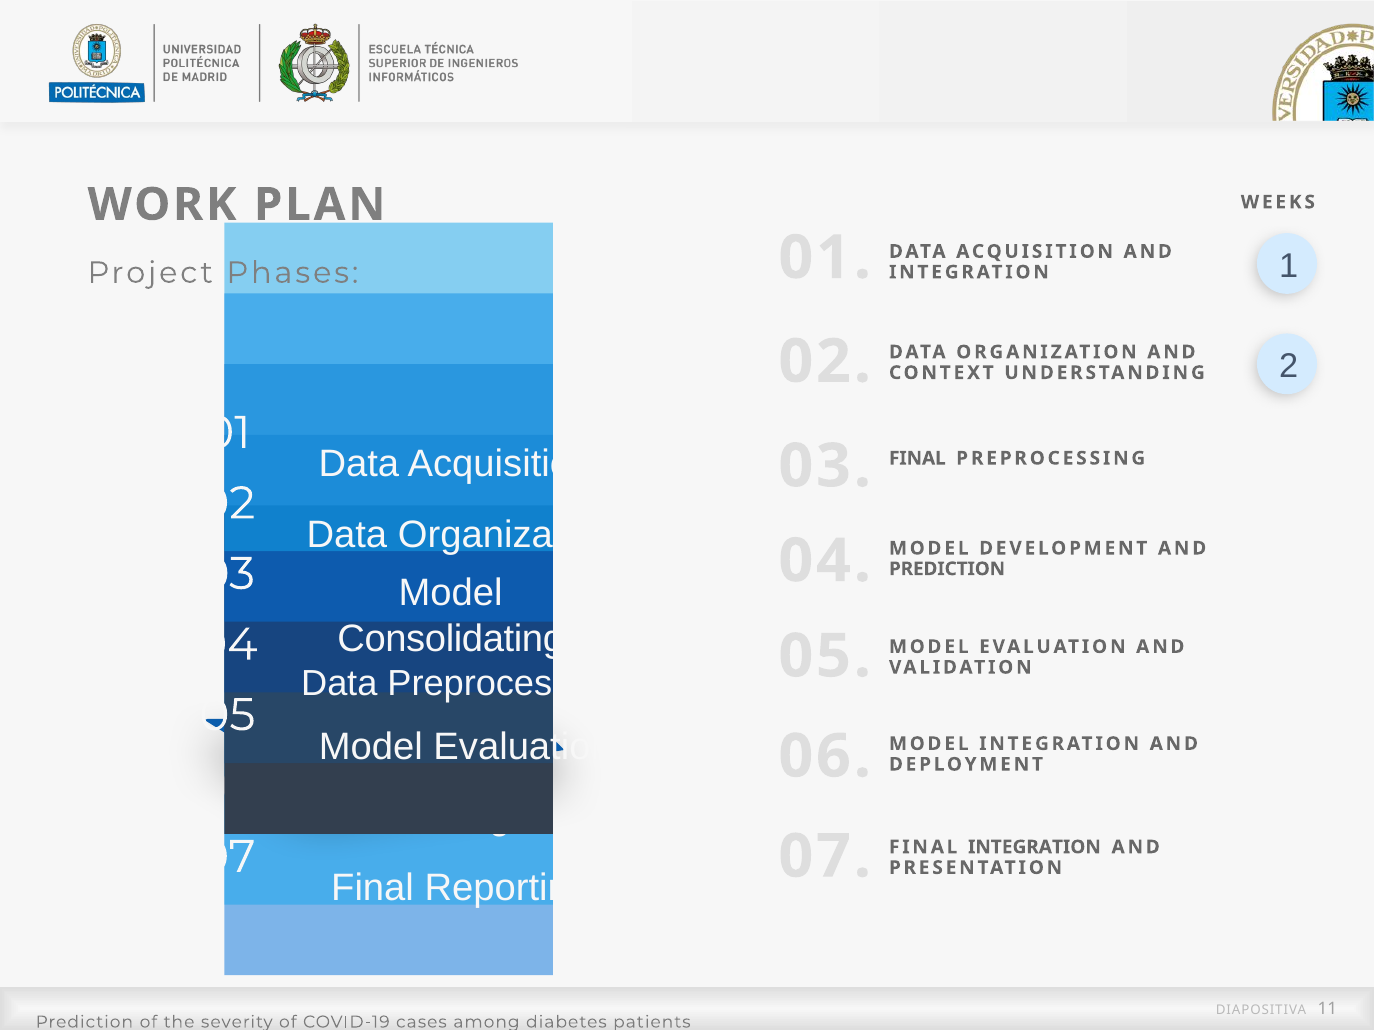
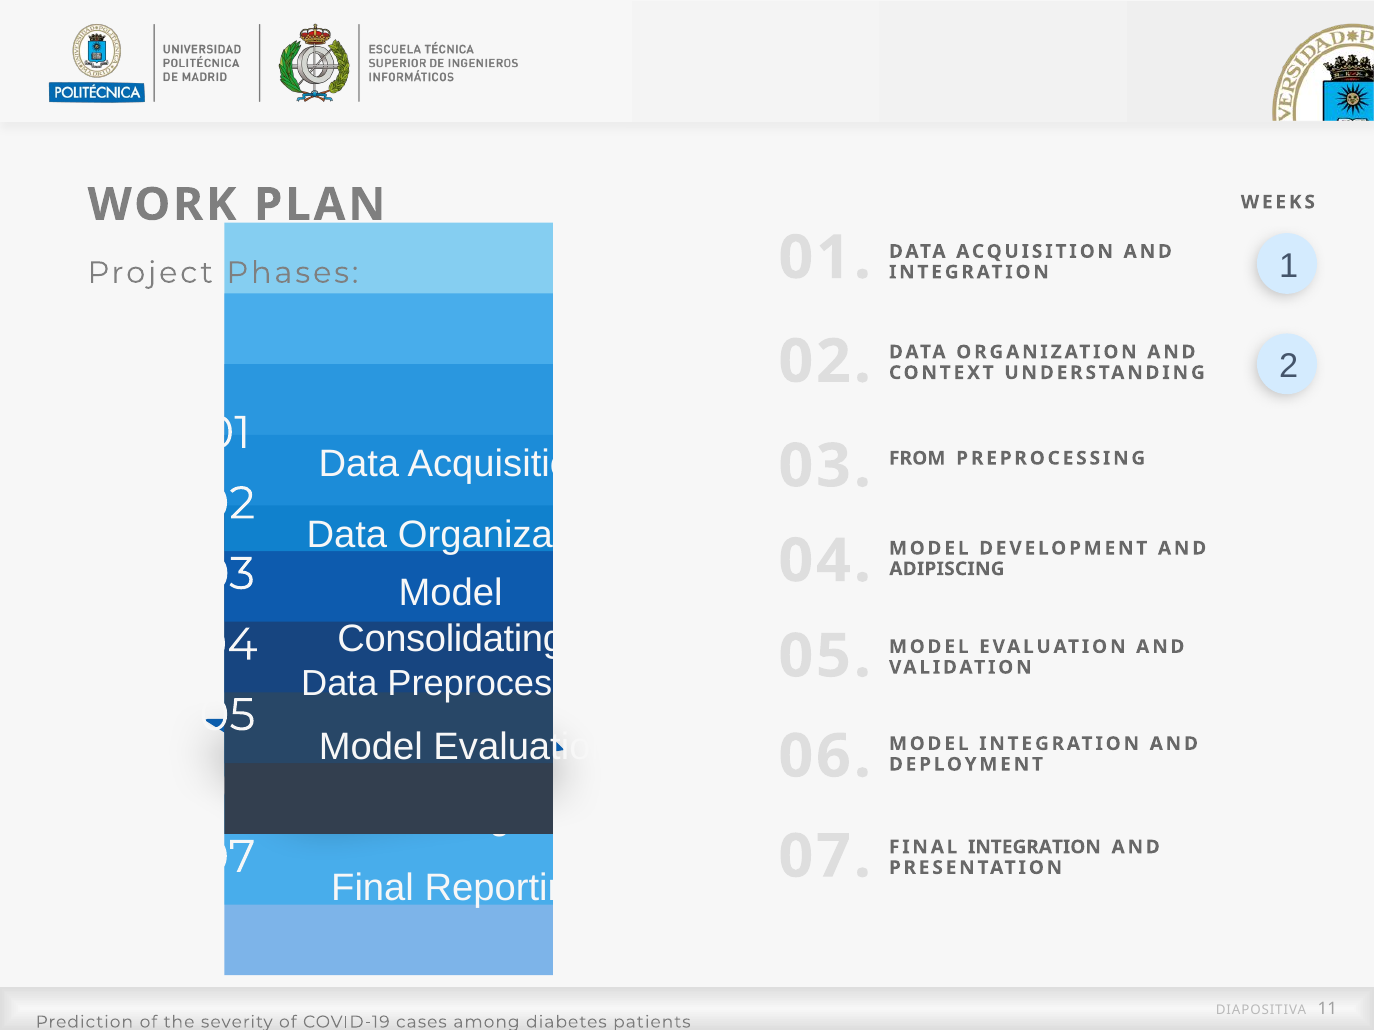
FINAL at (917, 458): FINAL -> FROM
PREDICTION at (947, 569): PREDICTION -> ADIPISCING
